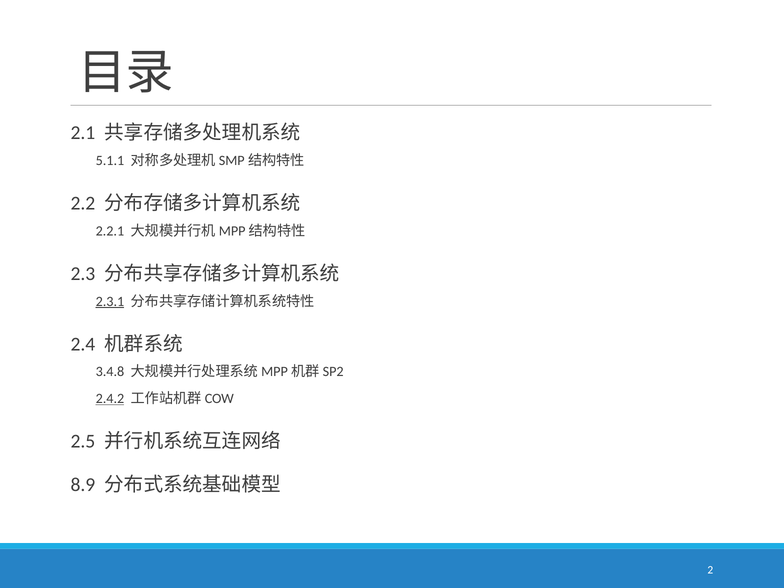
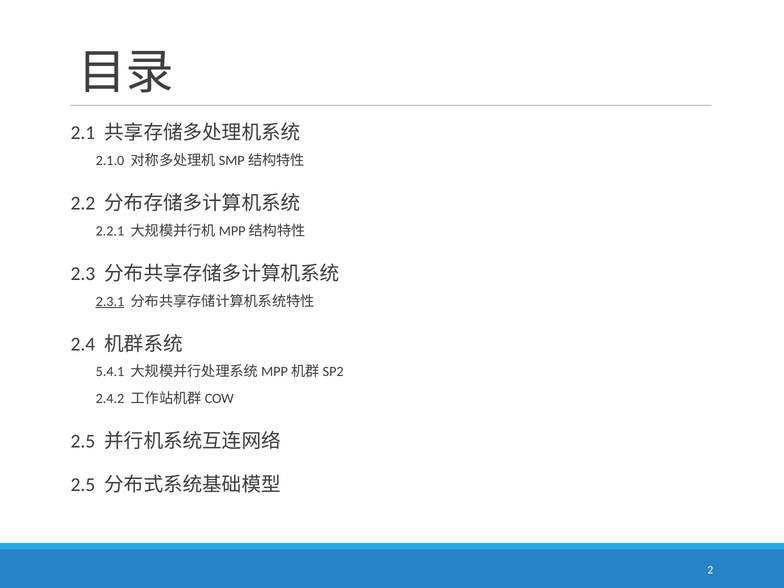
5.1.1: 5.1.1 -> 2.1.0
3.4.8: 3.4.8 -> 5.4.1
2.4.2 underline: present -> none
8.9 at (83, 485): 8.9 -> 2.5
